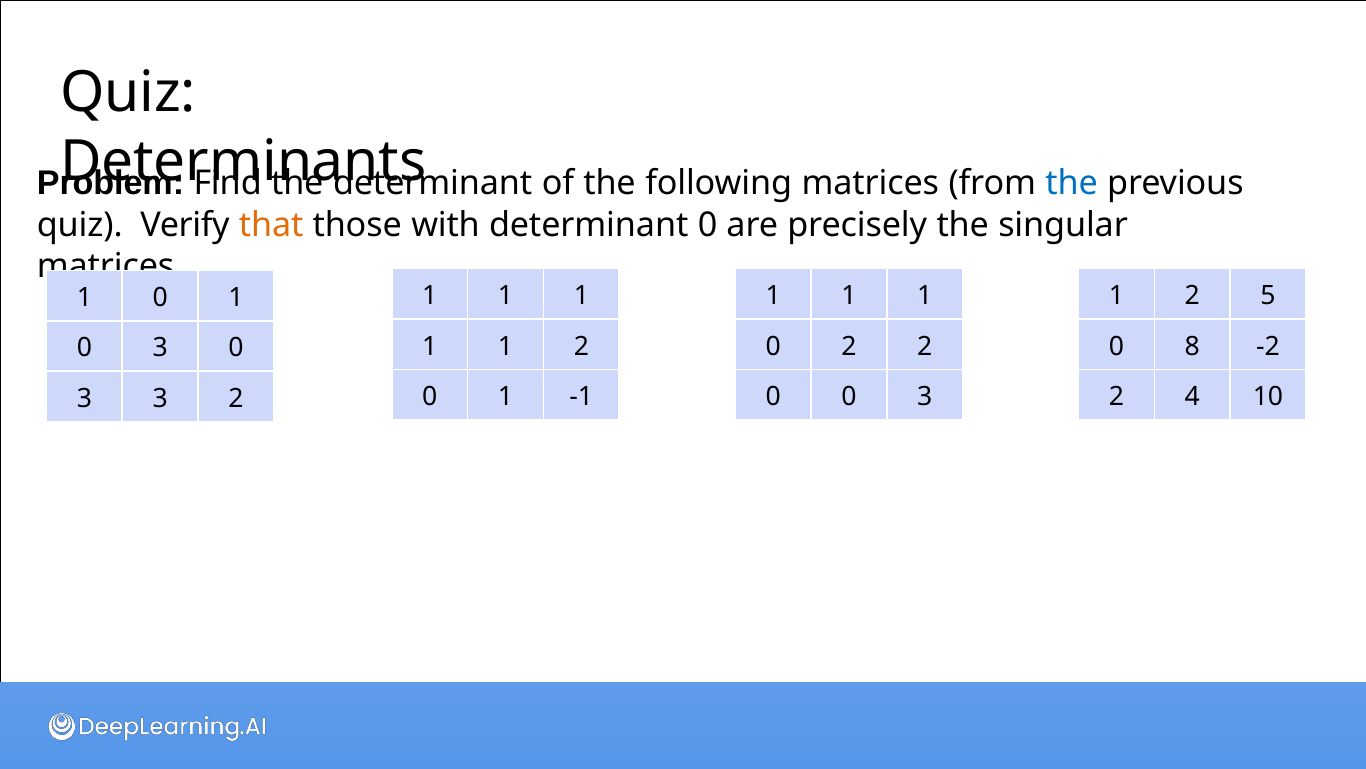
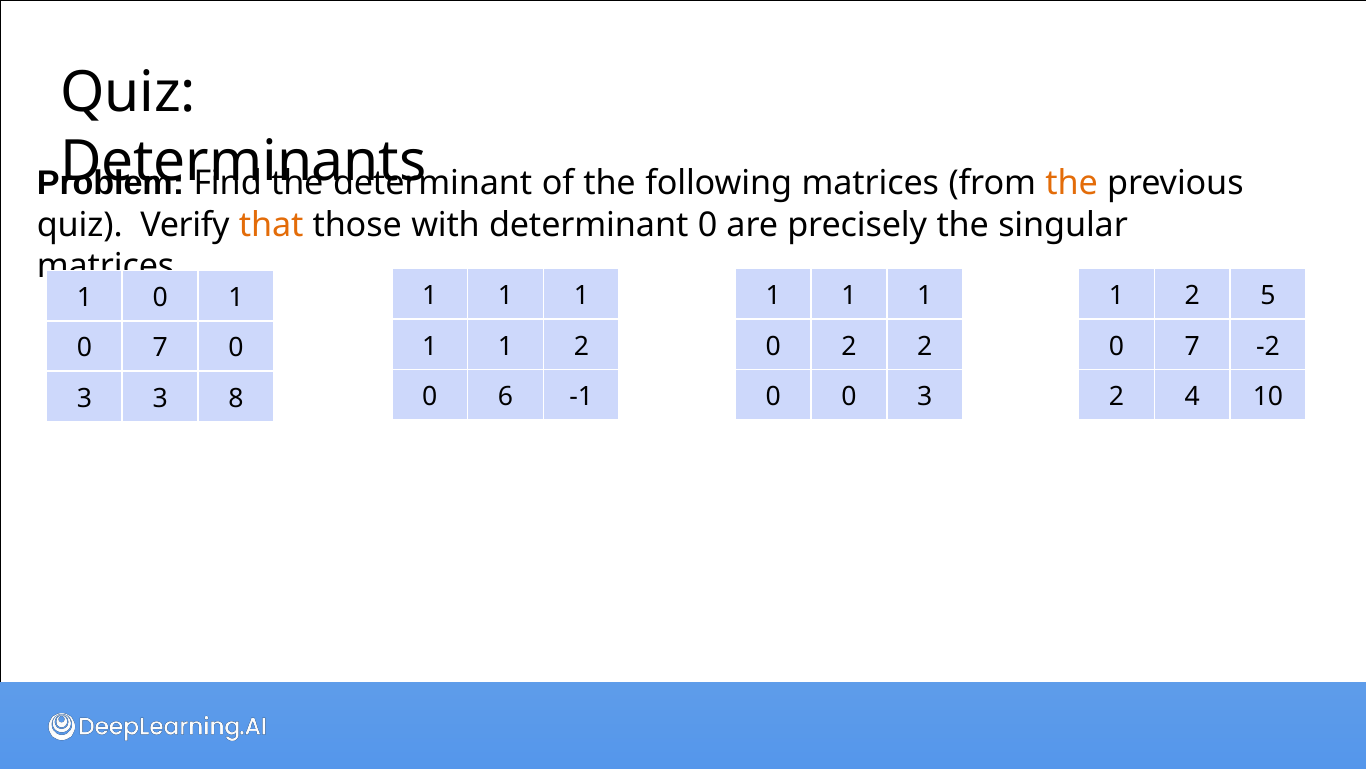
the at (1072, 183) colour: blue -> orange
8 at (1192, 346): 8 -> 7
3 at (160, 348): 3 -> 7
1 at (506, 396): 1 -> 6
3 2: 2 -> 8
